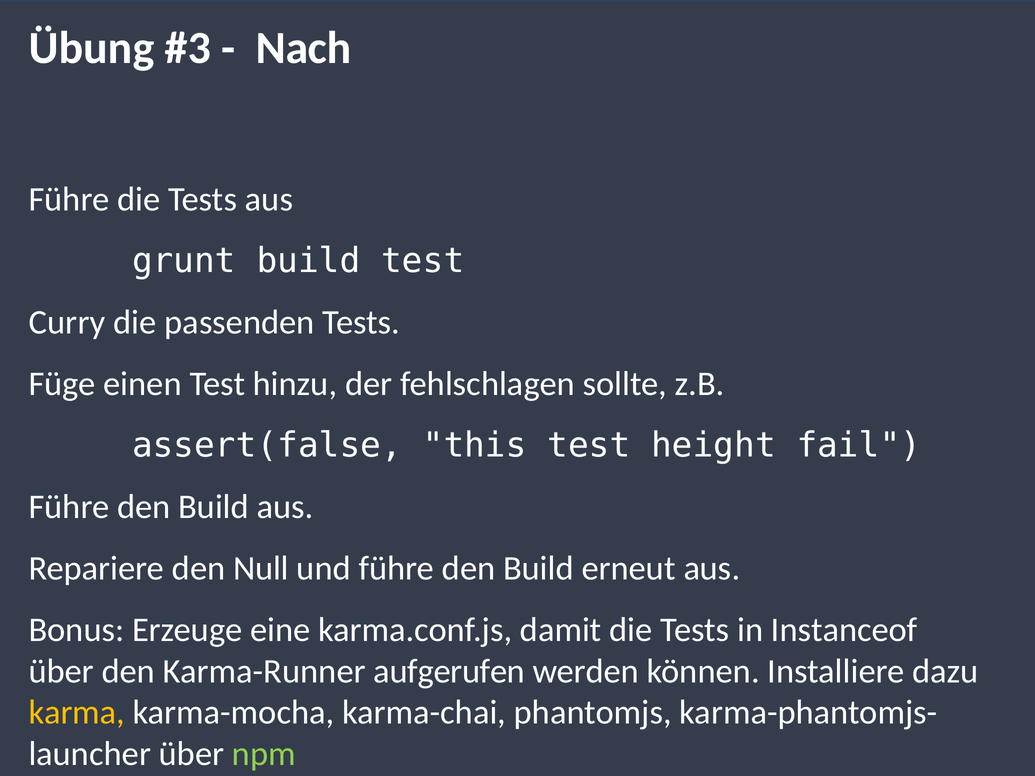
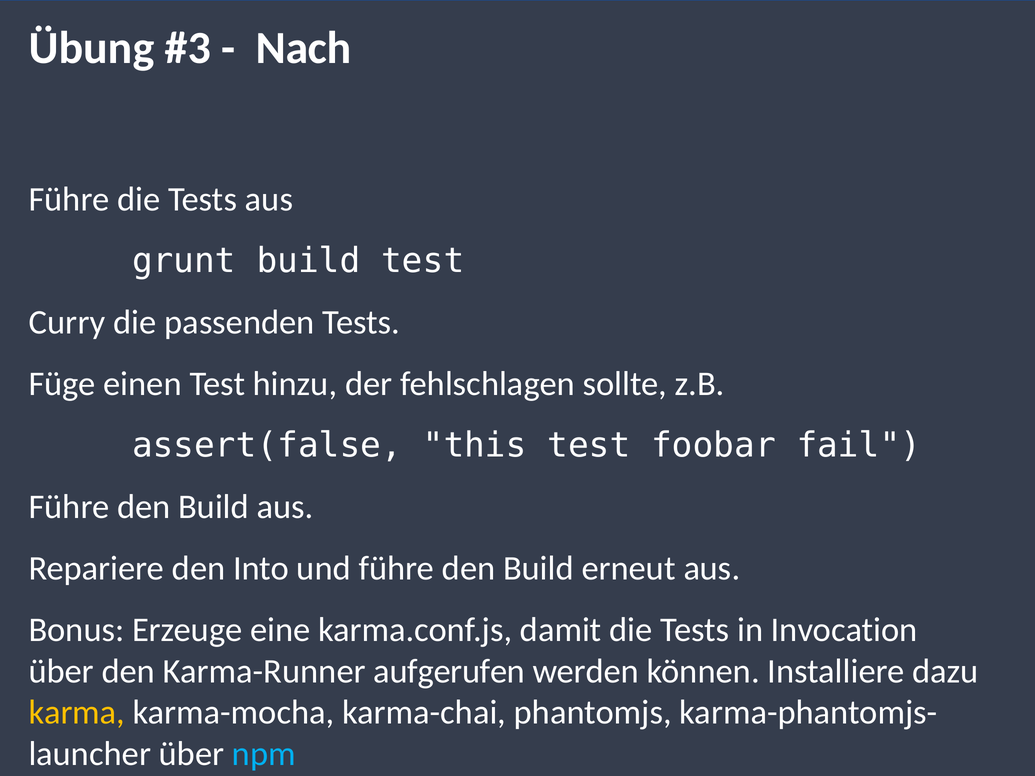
height: height -> foobar
Null: Null -> Into
Instanceof: Instanceof -> Invocation
npm colour: light green -> light blue
